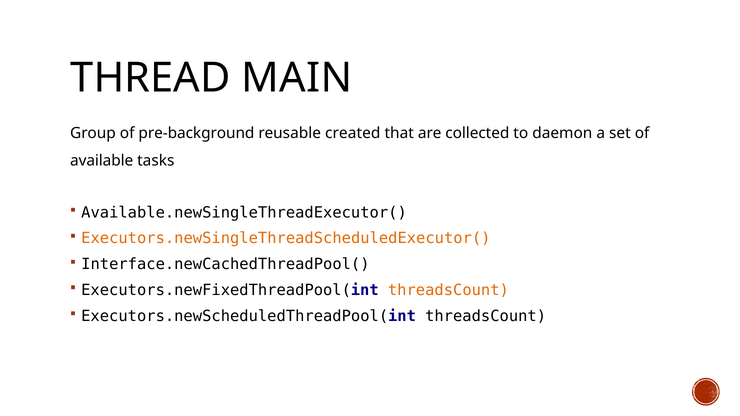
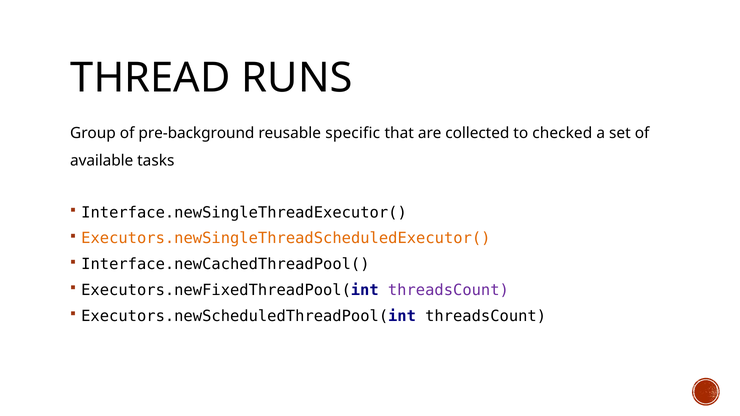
MAIN: MAIN -> RUNS
created: created -> specific
daemon: daemon -> checked
Available.newSingleThreadExecutor(: Available.newSingleThreadExecutor( -> Interface.newSingleThreadExecutor(
threadsCount at (448, 290) colour: orange -> purple
